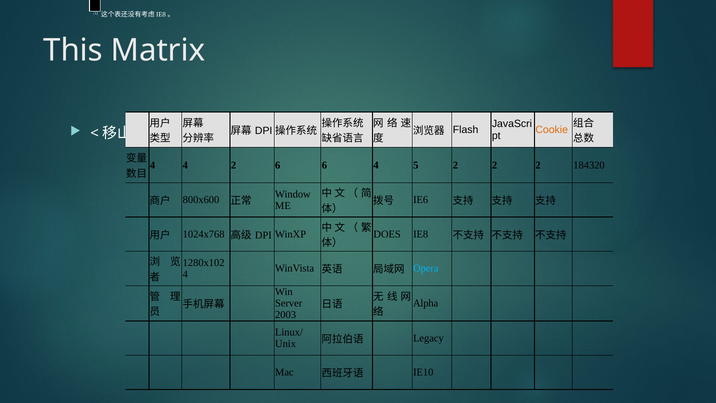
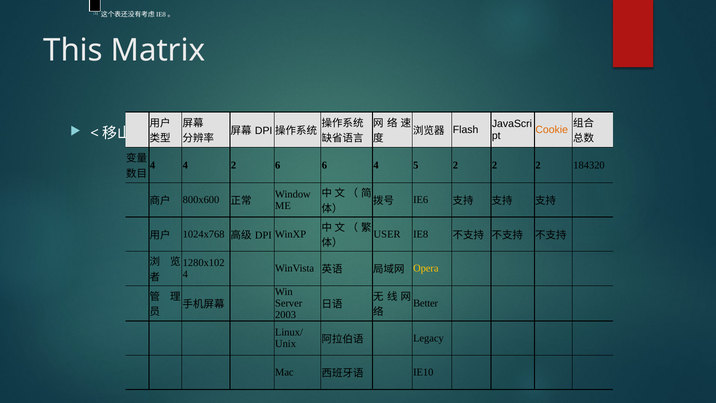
DOES: DOES -> USER
Opera colour: light blue -> yellow
Alpha: Alpha -> Better
